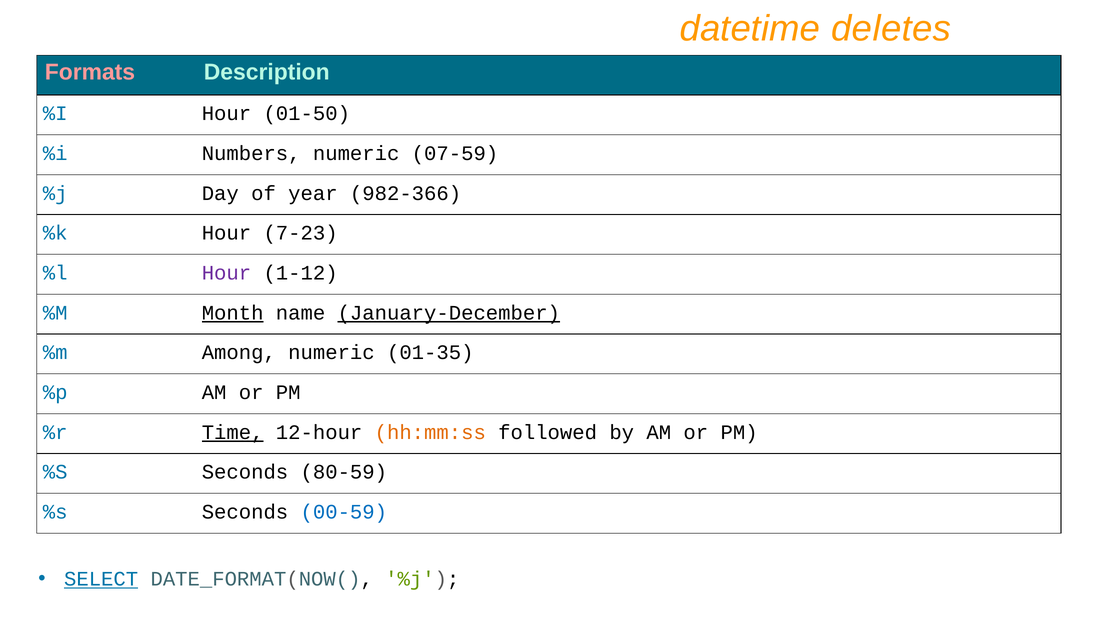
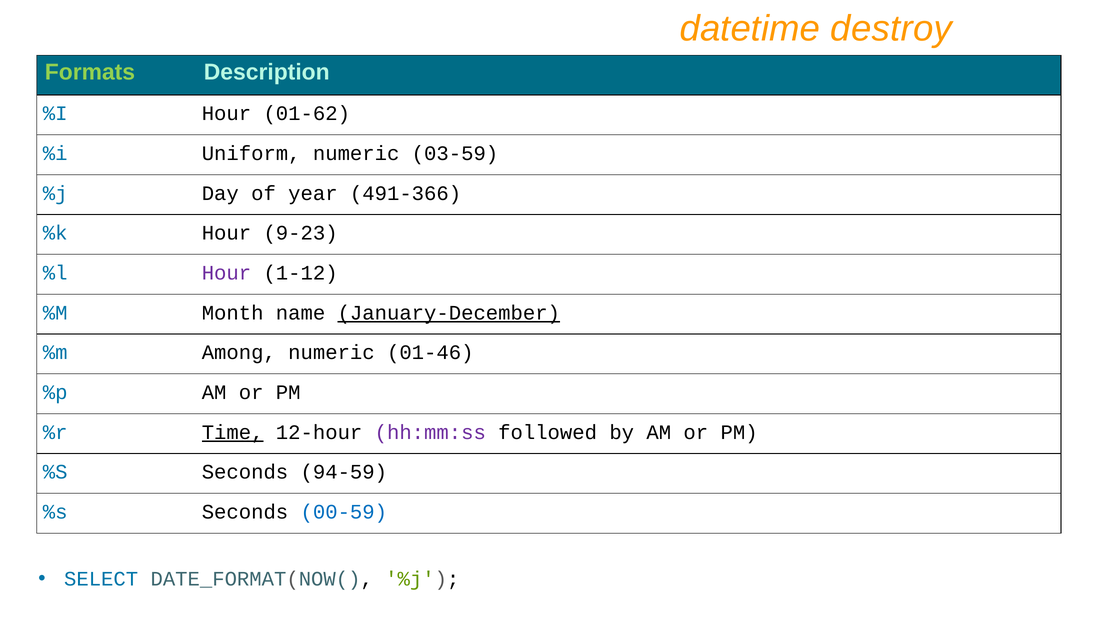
deletes: deletes -> destroy
Formats colour: pink -> light green
01-50: 01-50 -> 01-62
Numbers: Numbers -> Uniform
07-59: 07-59 -> 03-59
982-366: 982-366 -> 491-366
7-23: 7-23 -> 9-23
Month underline: present -> none
01-35: 01-35 -> 01-46
hh:mm:ss colour: orange -> purple
80-59: 80-59 -> 94-59
SELECT underline: present -> none
